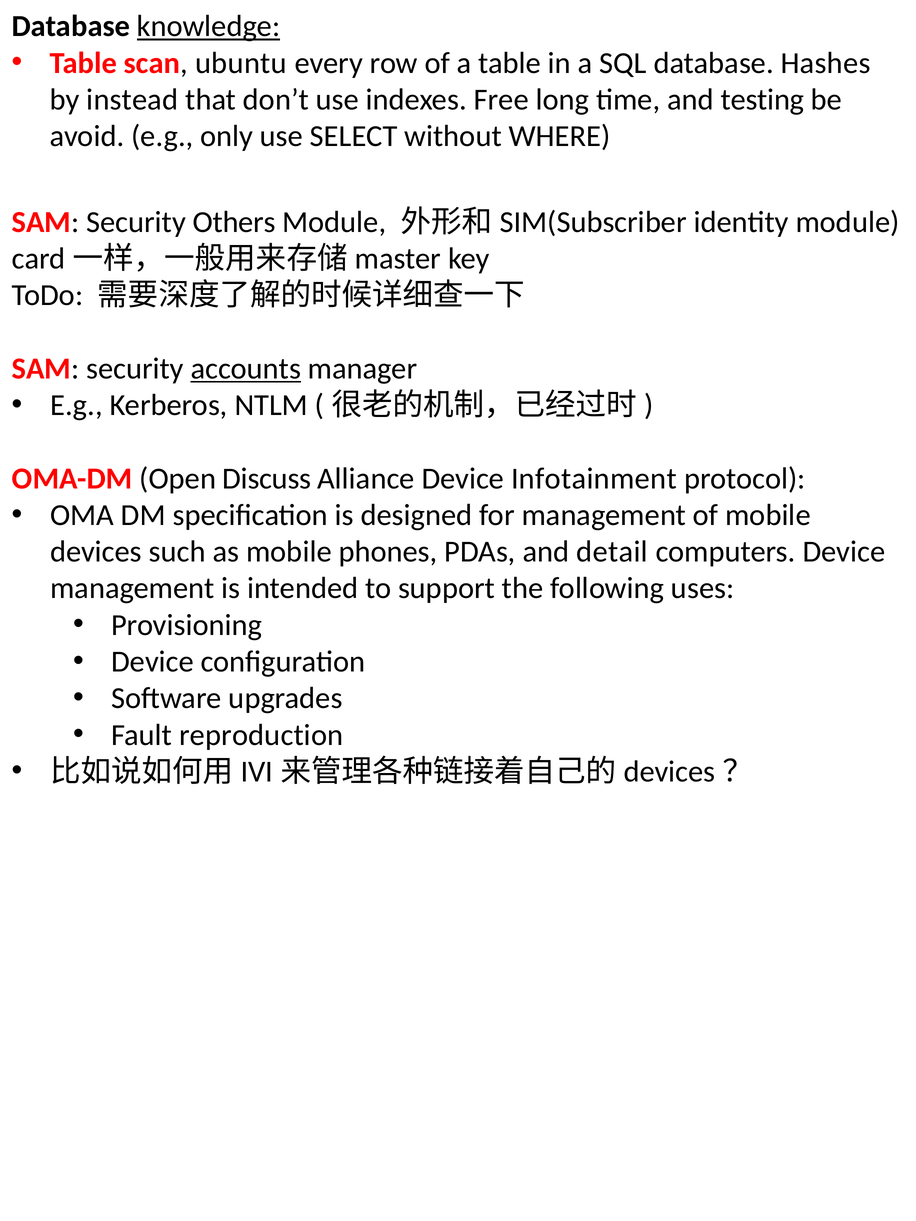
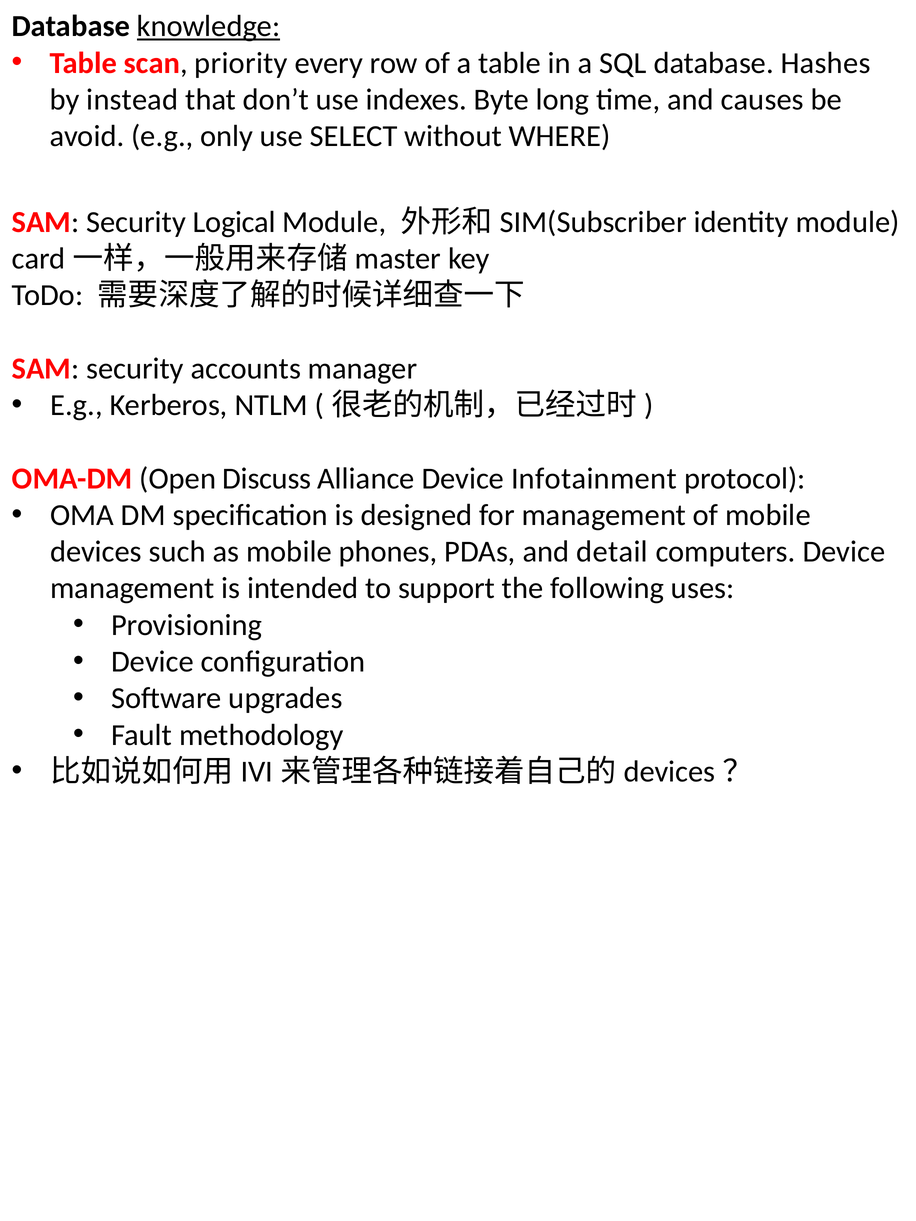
ubuntu: ubuntu -> priority
Free: Free -> Byte
testing: testing -> causes
Others: Others -> Logical
accounts underline: present -> none
reproduction: reproduction -> methodology
